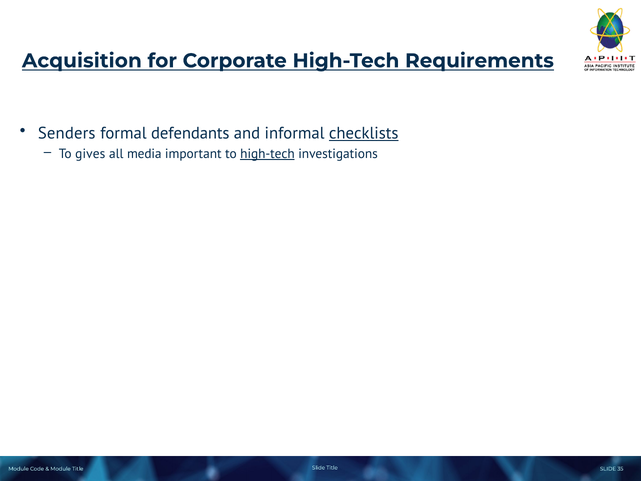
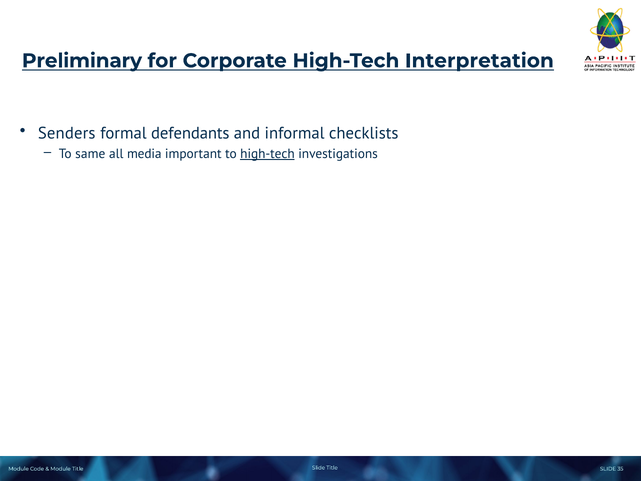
Acquisition: Acquisition -> Preliminary
Requirements: Requirements -> Interpretation
checklists underline: present -> none
gives: gives -> same
